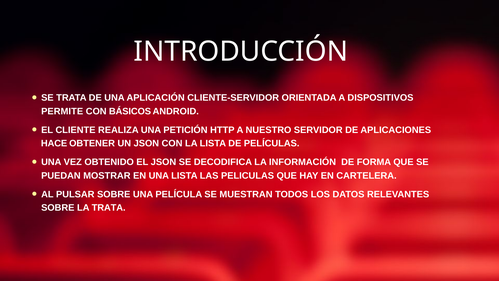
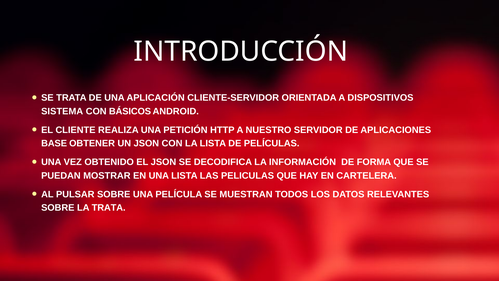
PERMITE: PERMITE -> SISTEMA
HACE: HACE -> BASE
